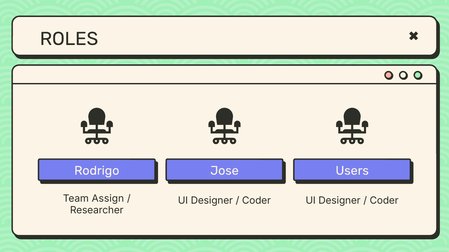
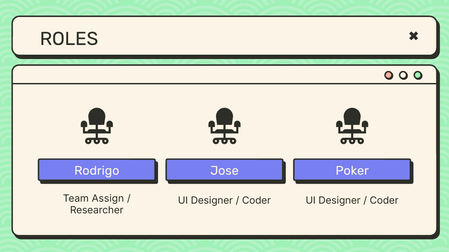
Users: Users -> Poker
